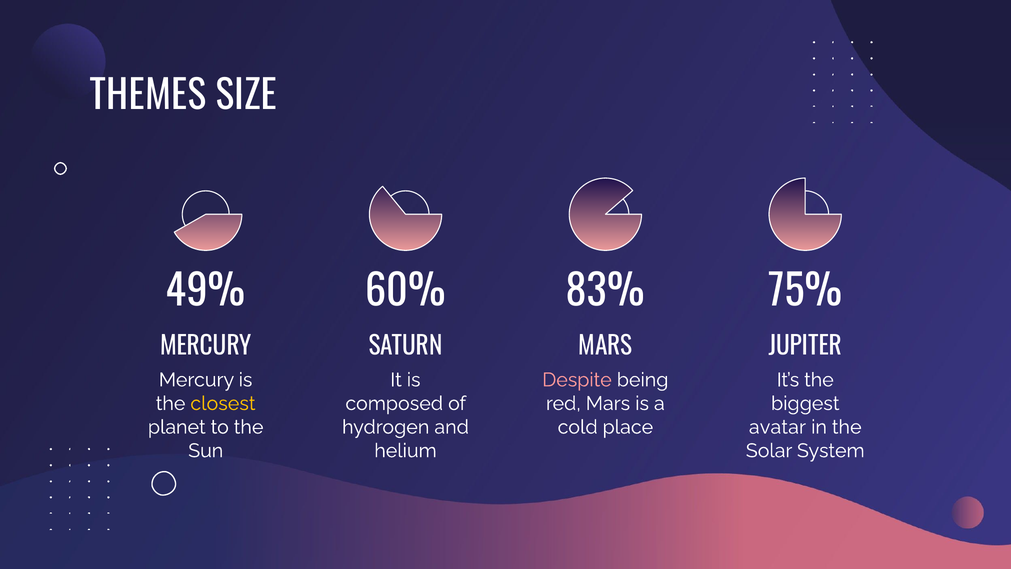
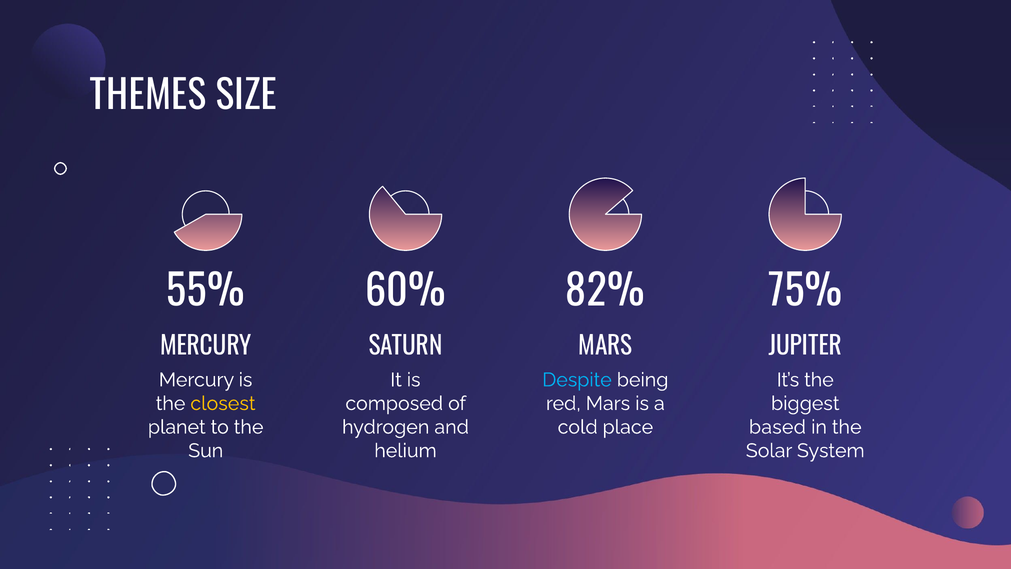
49%: 49% -> 55%
83%: 83% -> 82%
Despite colour: pink -> light blue
avatar: avatar -> based
